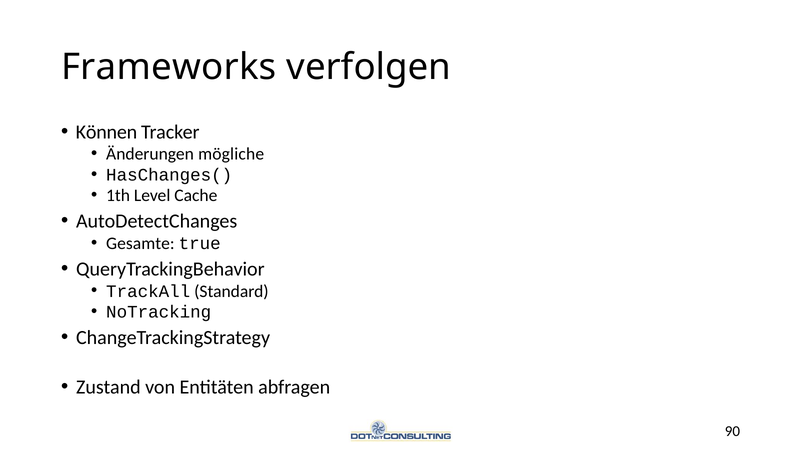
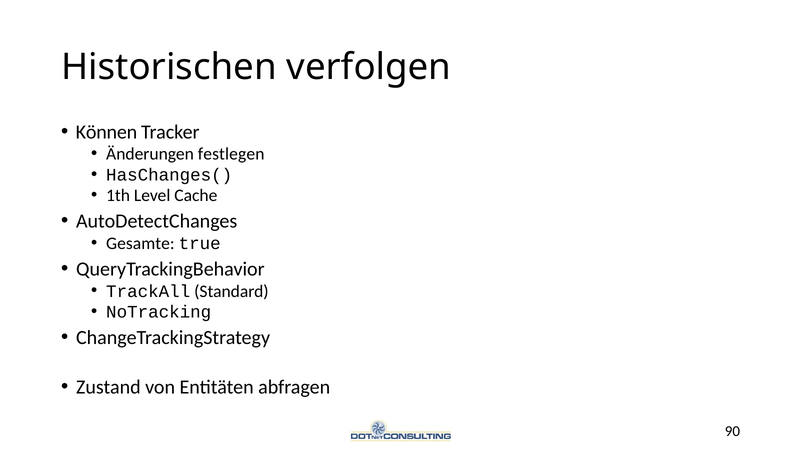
Frameworks: Frameworks -> Historischen
mögliche: mögliche -> festlegen
